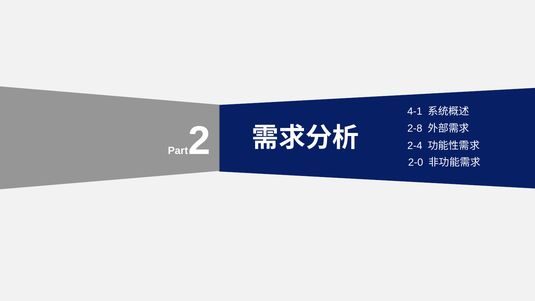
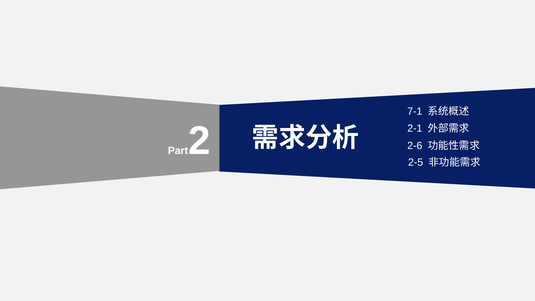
4-1: 4-1 -> 7-1
2-8: 2-8 -> 2-1
2-4: 2-4 -> 2-6
2-0: 2-0 -> 2-5
